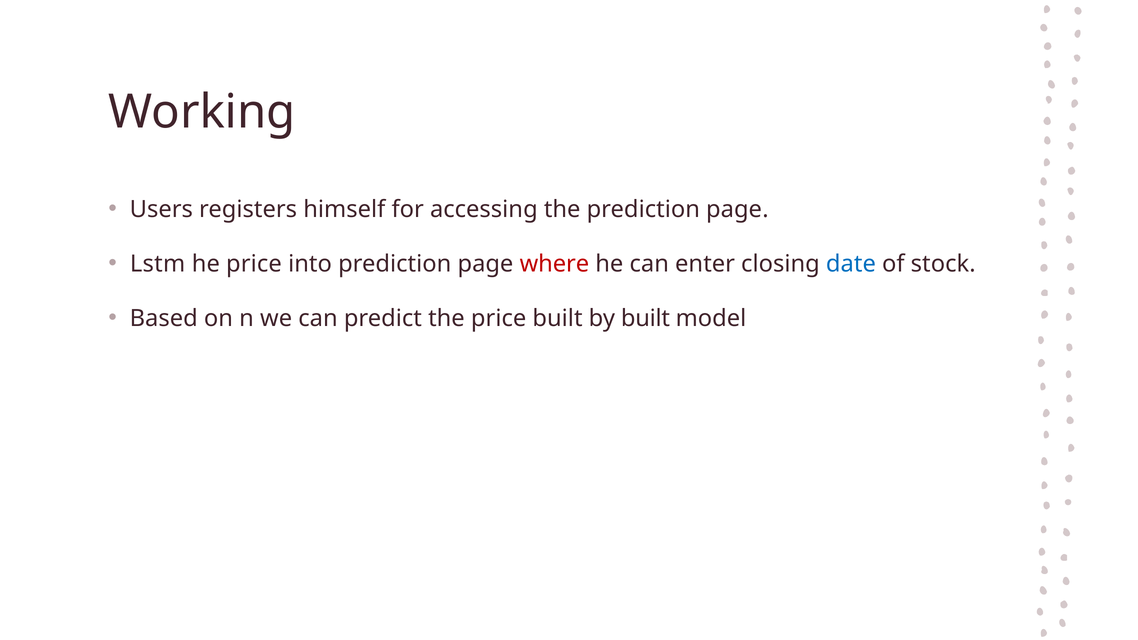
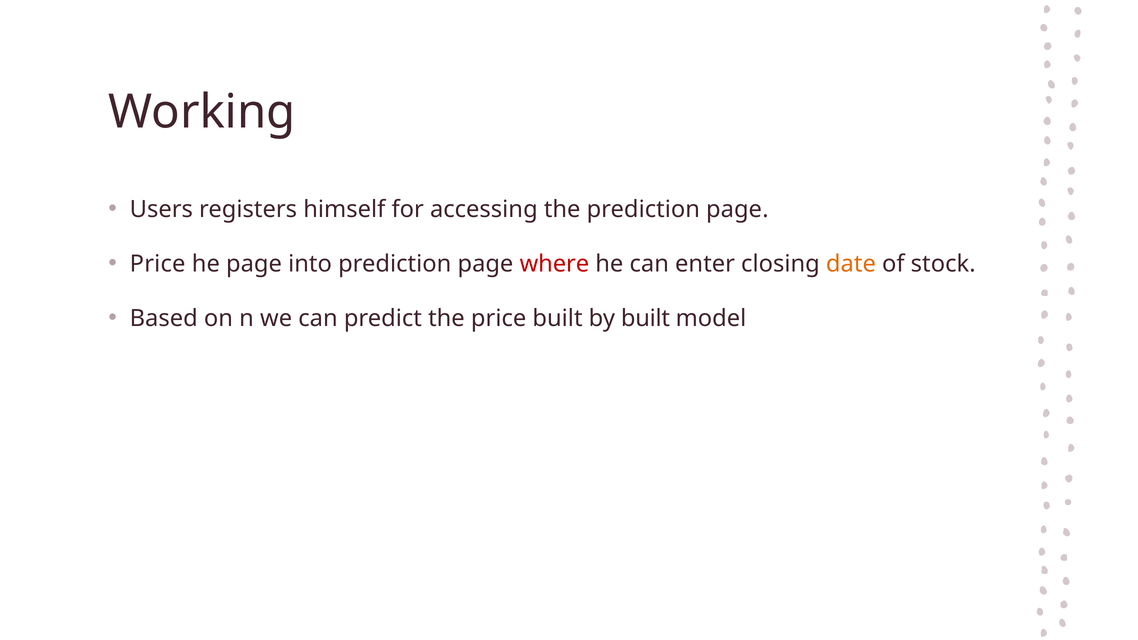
Lstm at (158, 264): Lstm -> Price
he price: price -> page
date colour: blue -> orange
